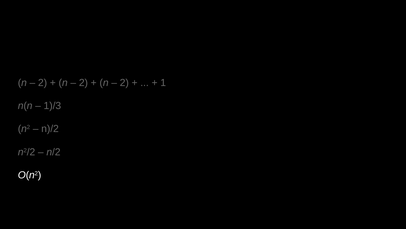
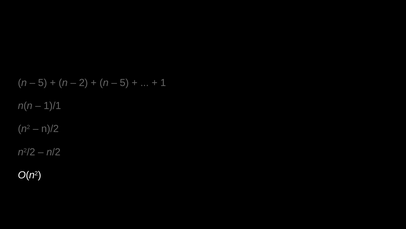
2 at (43, 83): 2 -> 5
2 at (124, 83): 2 -> 5
1)/3: 1)/3 -> 1)/1
